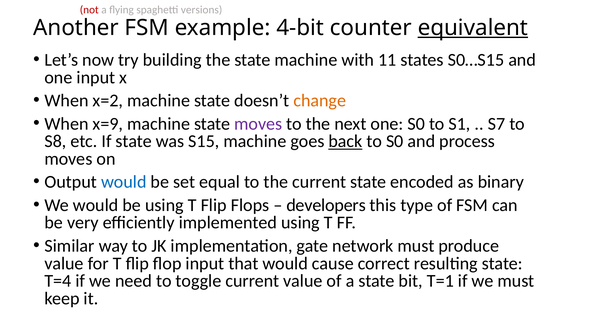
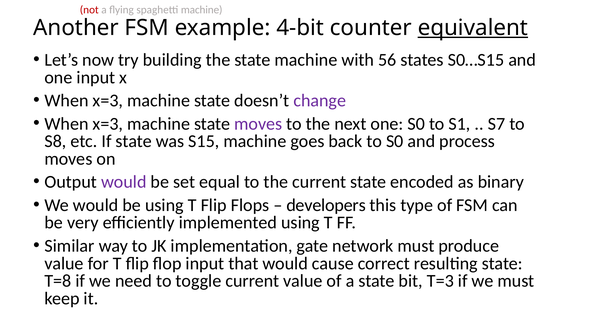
spaghetti versions: versions -> machine
11: 11 -> 56
x=2 at (108, 101): x=2 -> x=3
change colour: orange -> purple
x=9 at (108, 124): x=9 -> x=3
back underline: present -> none
would at (124, 182) colour: blue -> purple
T=4: T=4 -> T=8
T=1: T=1 -> T=3
